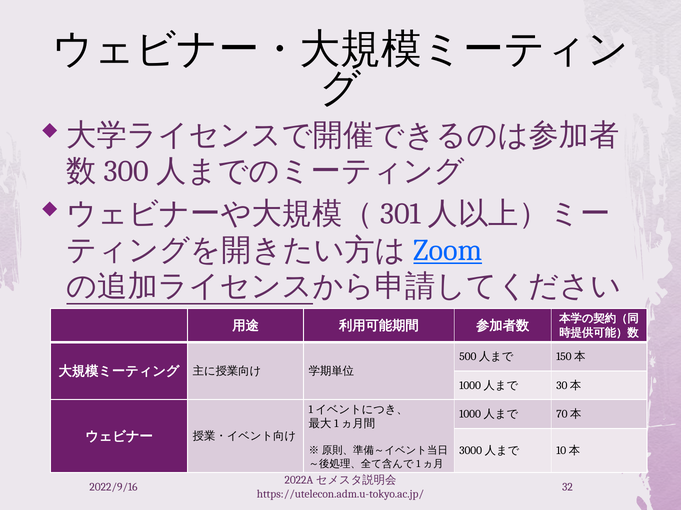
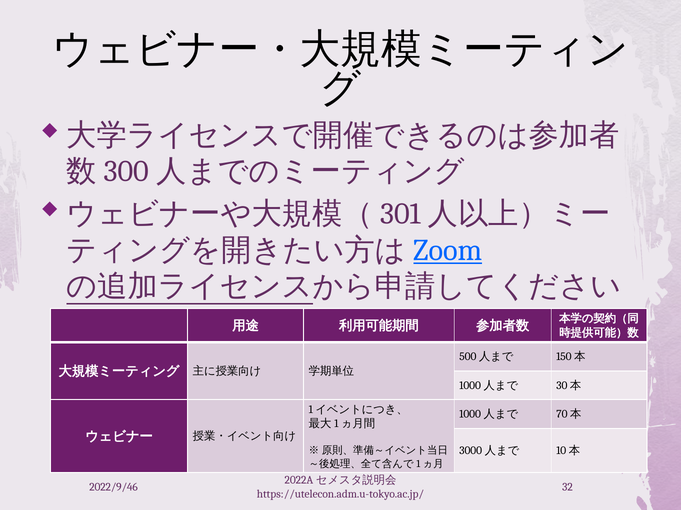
2022/9/16: 2022/9/16 -> 2022/9/46
